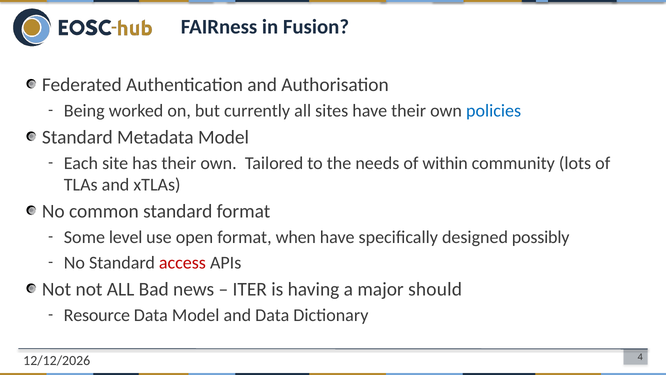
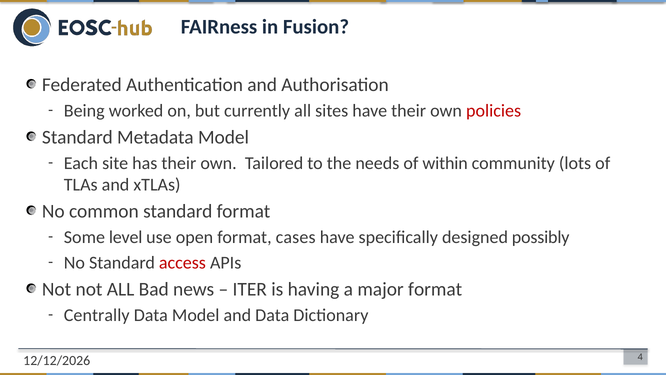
policies colour: blue -> red
when: when -> cases
major should: should -> format
Resource: Resource -> Centrally
